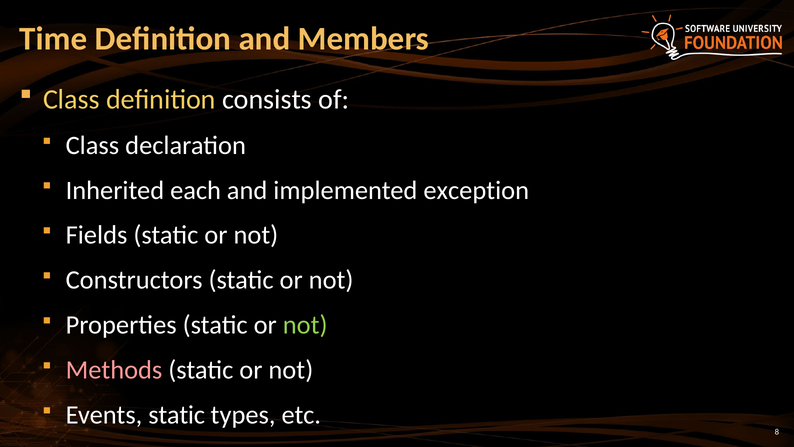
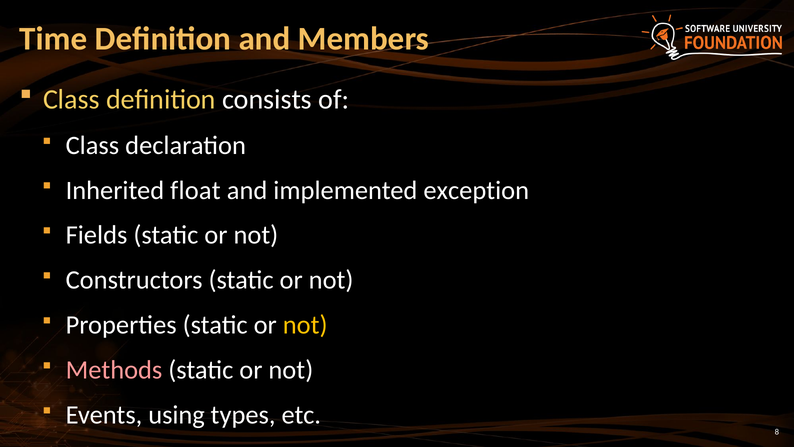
each: each -> float
not at (305, 325) colour: light green -> yellow
Events static: static -> using
